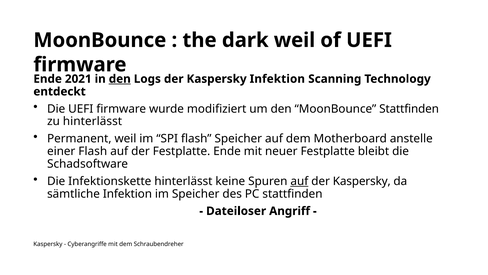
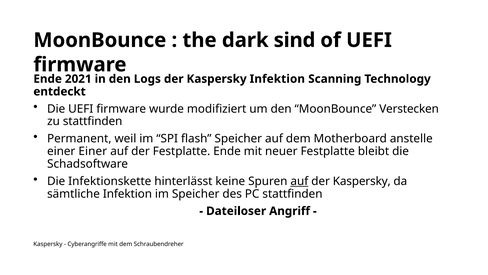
dark weil: weil -> sind
den at (120, 79) underline: present -> none
MoonBounce Stattfinden: Stattfinden -> Verstecken
zu hinterlässt: hinterlässt -> stattfinden
einer Flash: Flash -> Einer
